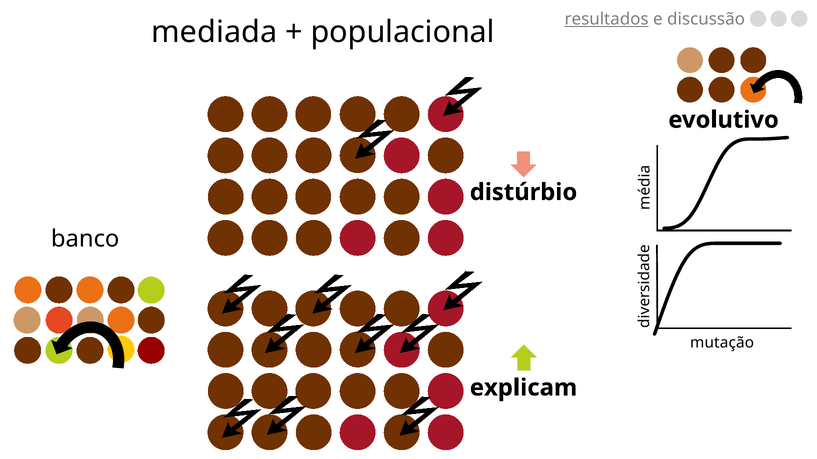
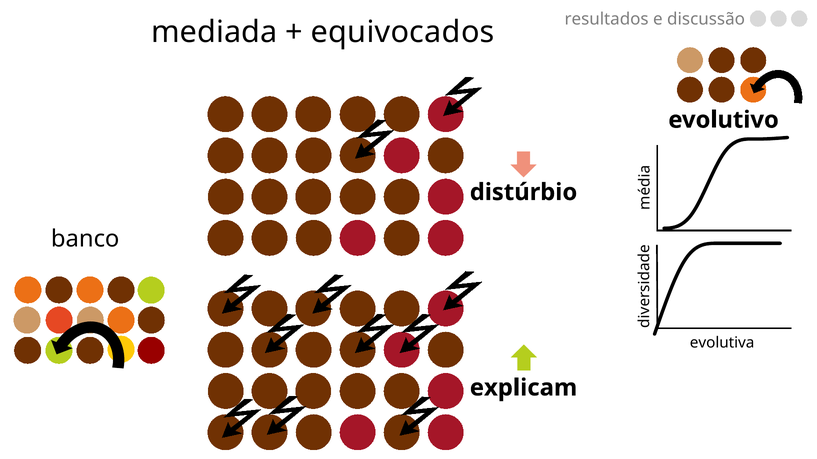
resultados underline: present -> none
populacional: populacional -> equivocados
mutação: mutação -> evolutiva
